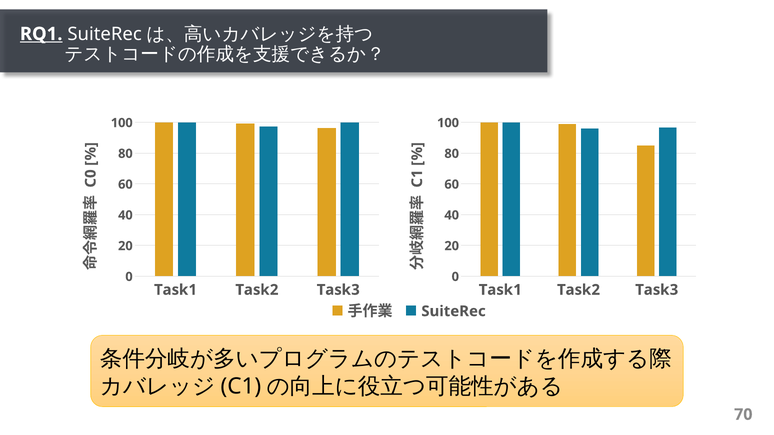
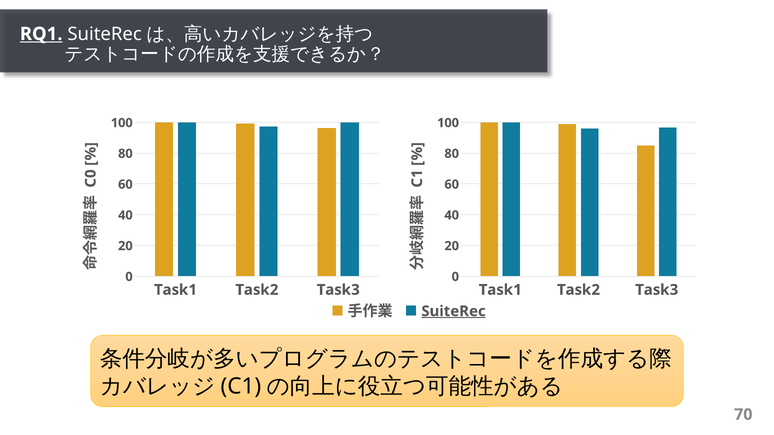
SuiteRec at (454, 312) underline: none -> present
